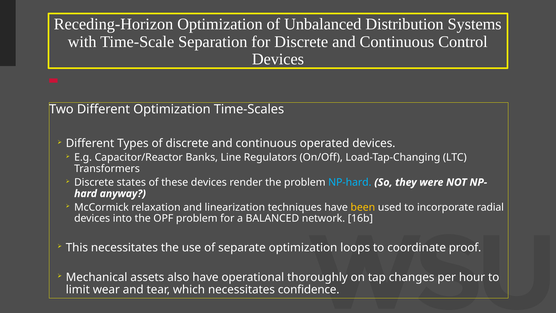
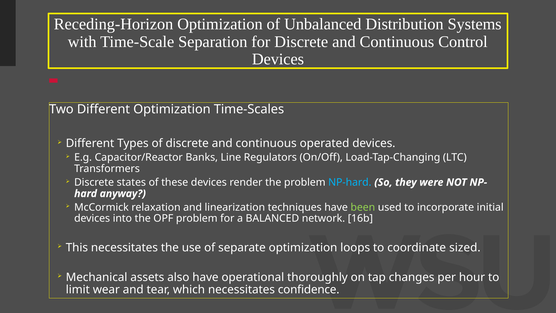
been colour: yellow -> light green
radial: radial -> initial
proof: proof -> sized
